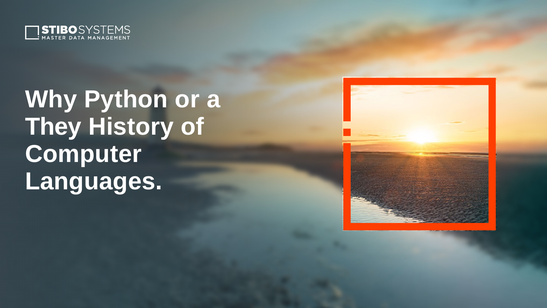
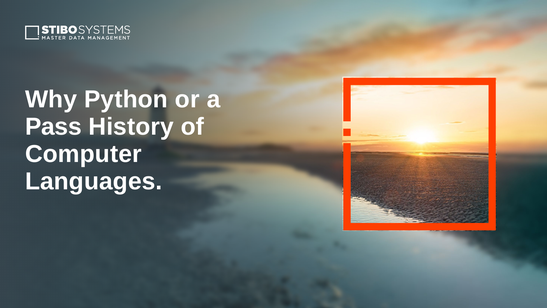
They: They -> Pass
